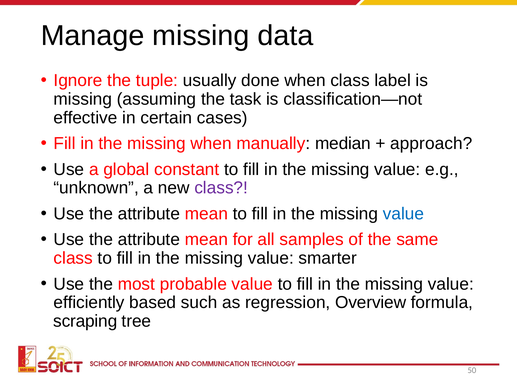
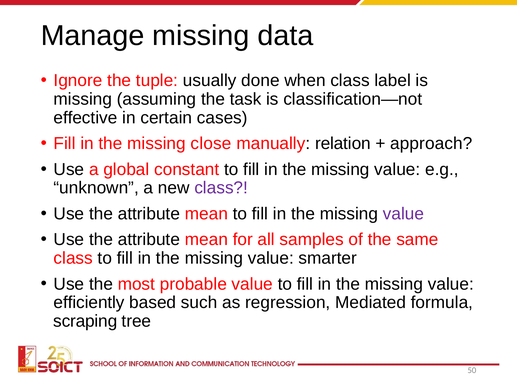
missing when: when -> close
median: median -> relation
value at (404, 214) colour: blue -> purple
Overview: Overview -> Mediated
